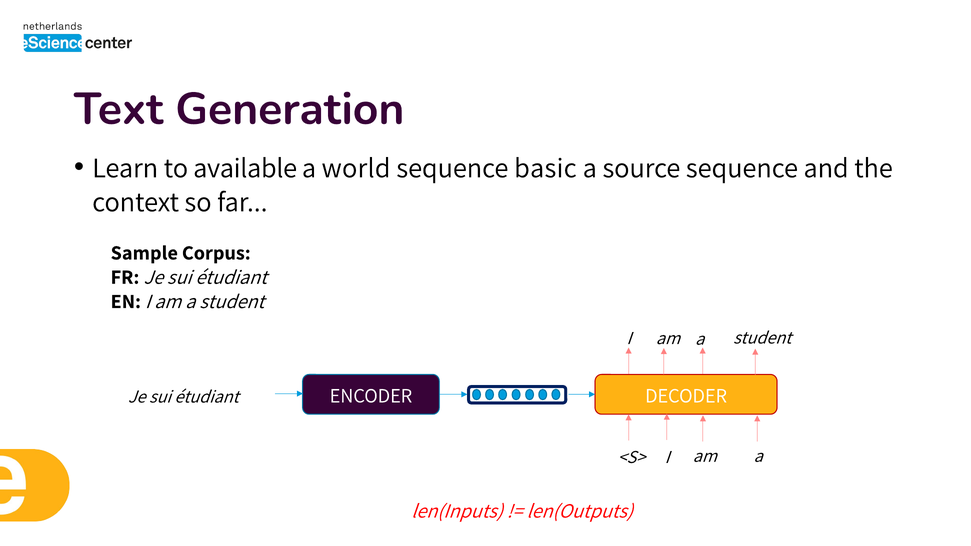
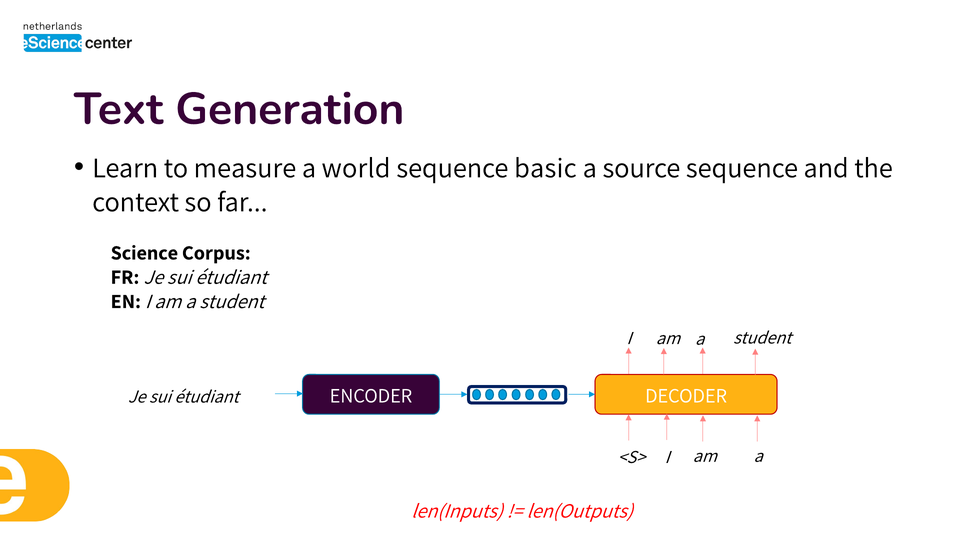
available: available -> measure
Sample: Sample -> Science
